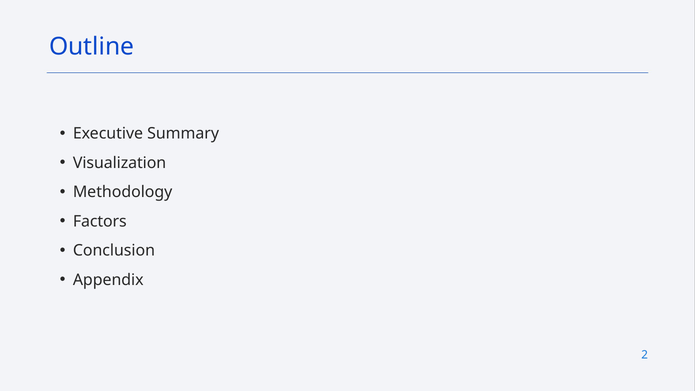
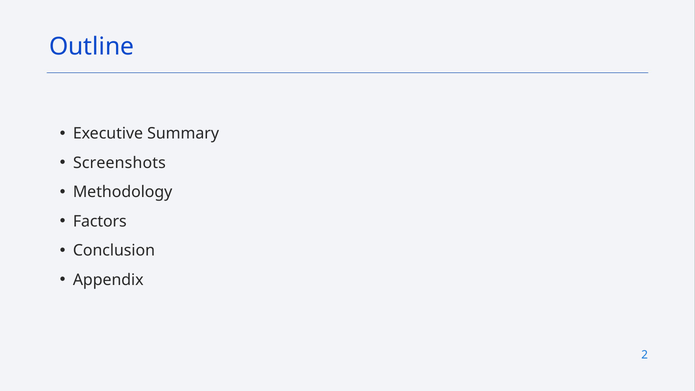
Visualization: Visualization -> Screenshots
